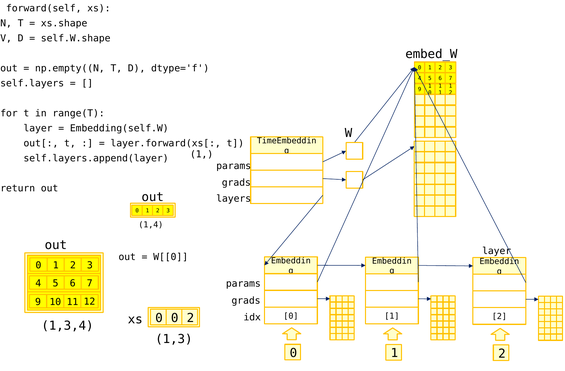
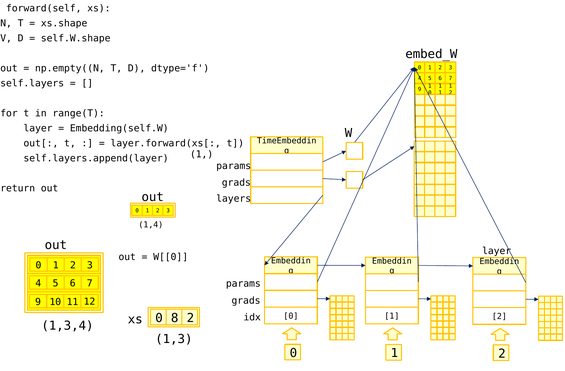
0 0: 0 -> 8
